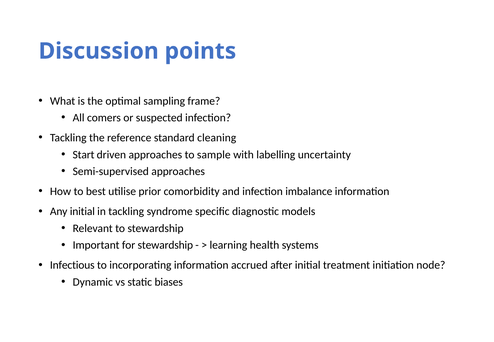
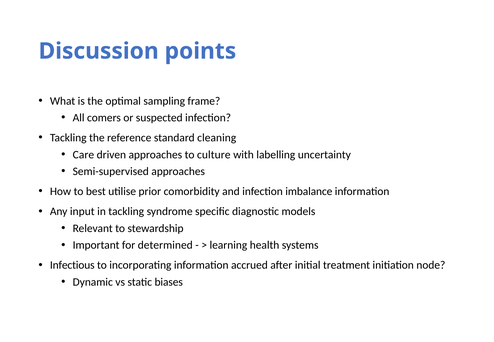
Start: Start -> Care
sample: sample -> culture
Any initial: initial -> input
for stewardship: stewardship -> determined
